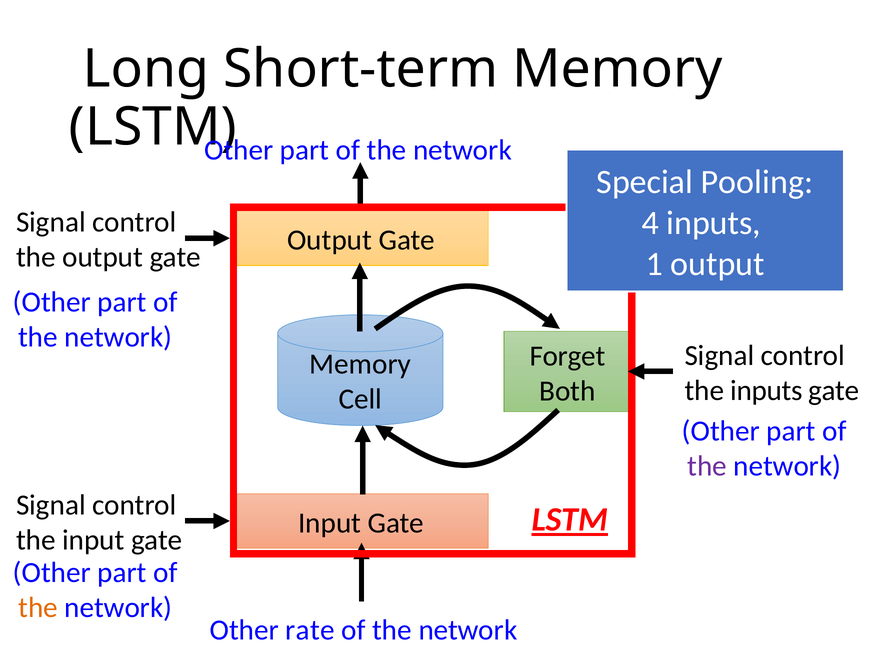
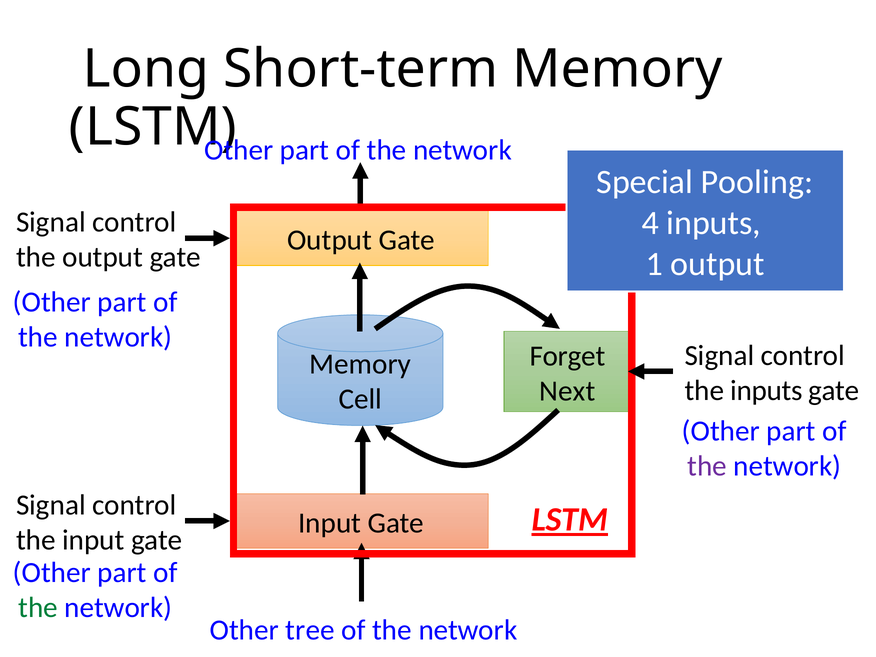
Both: Both -> Next
the at (38, 607) colour: orange -> green
rate: rate -> tree
